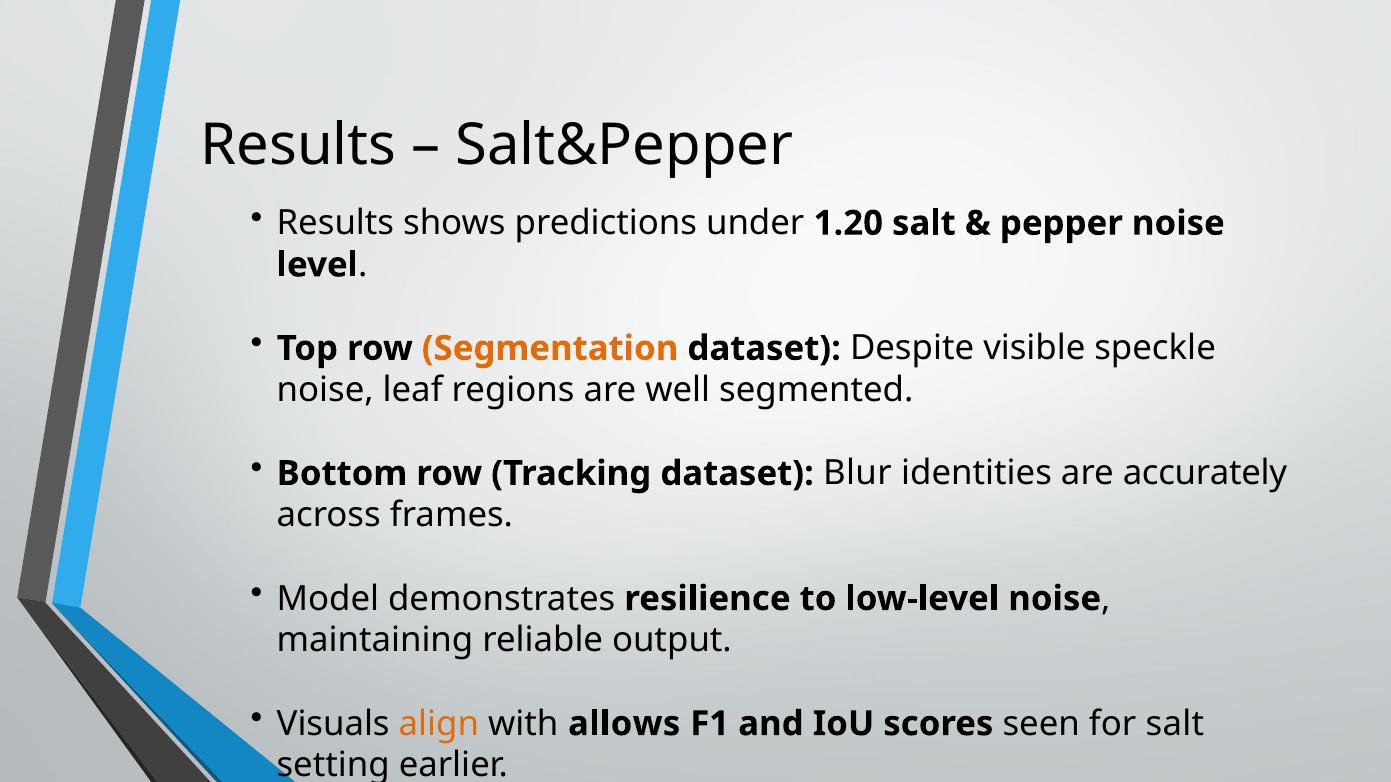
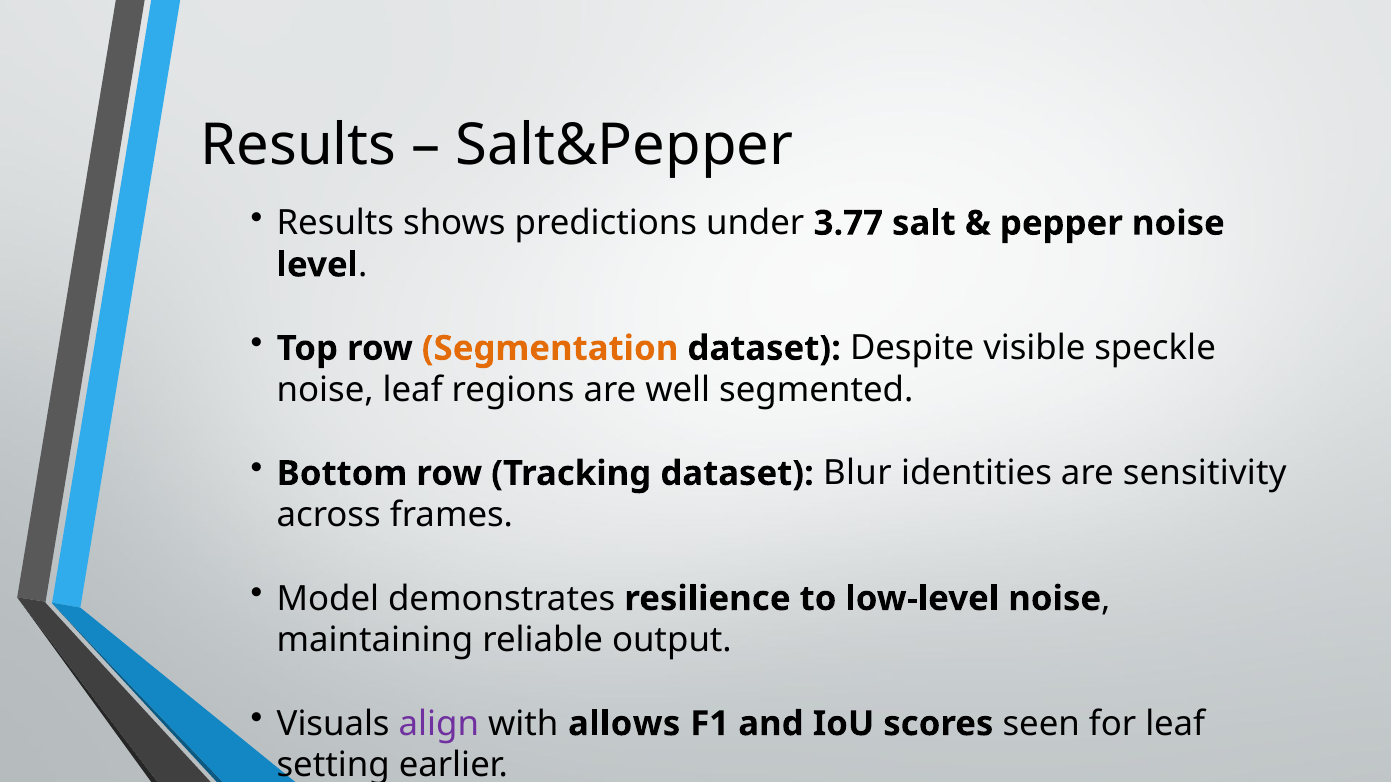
1.20: 1.20 -> 3.77
accurately: accurately -> sensitivity
align colour: orange -> purple
for salt: salt -> leaf
